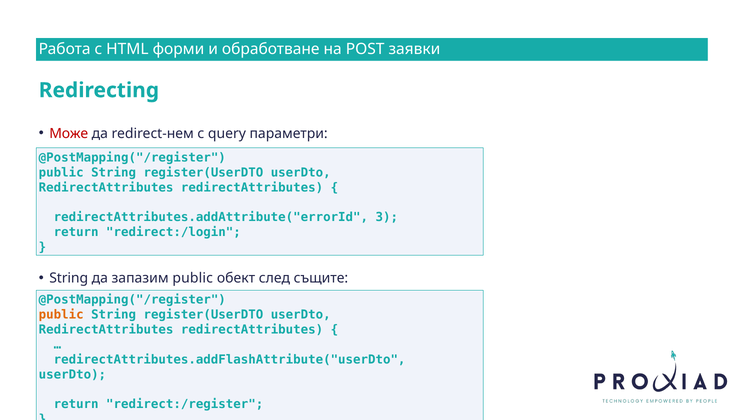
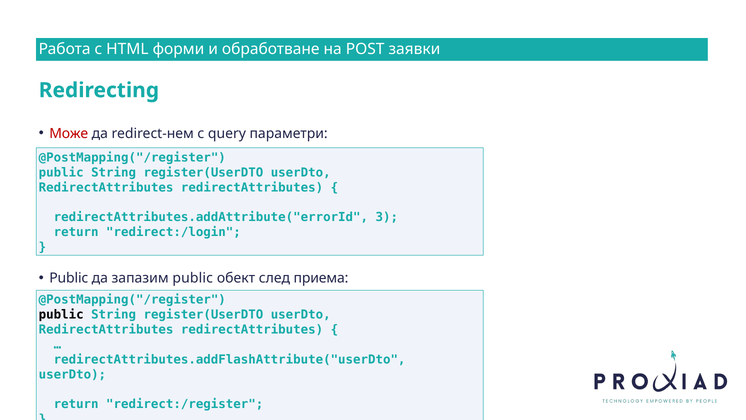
String at (69, 278): String -> Public
същите: същите -> приема
public at (61, 314) colour: orange -> black
